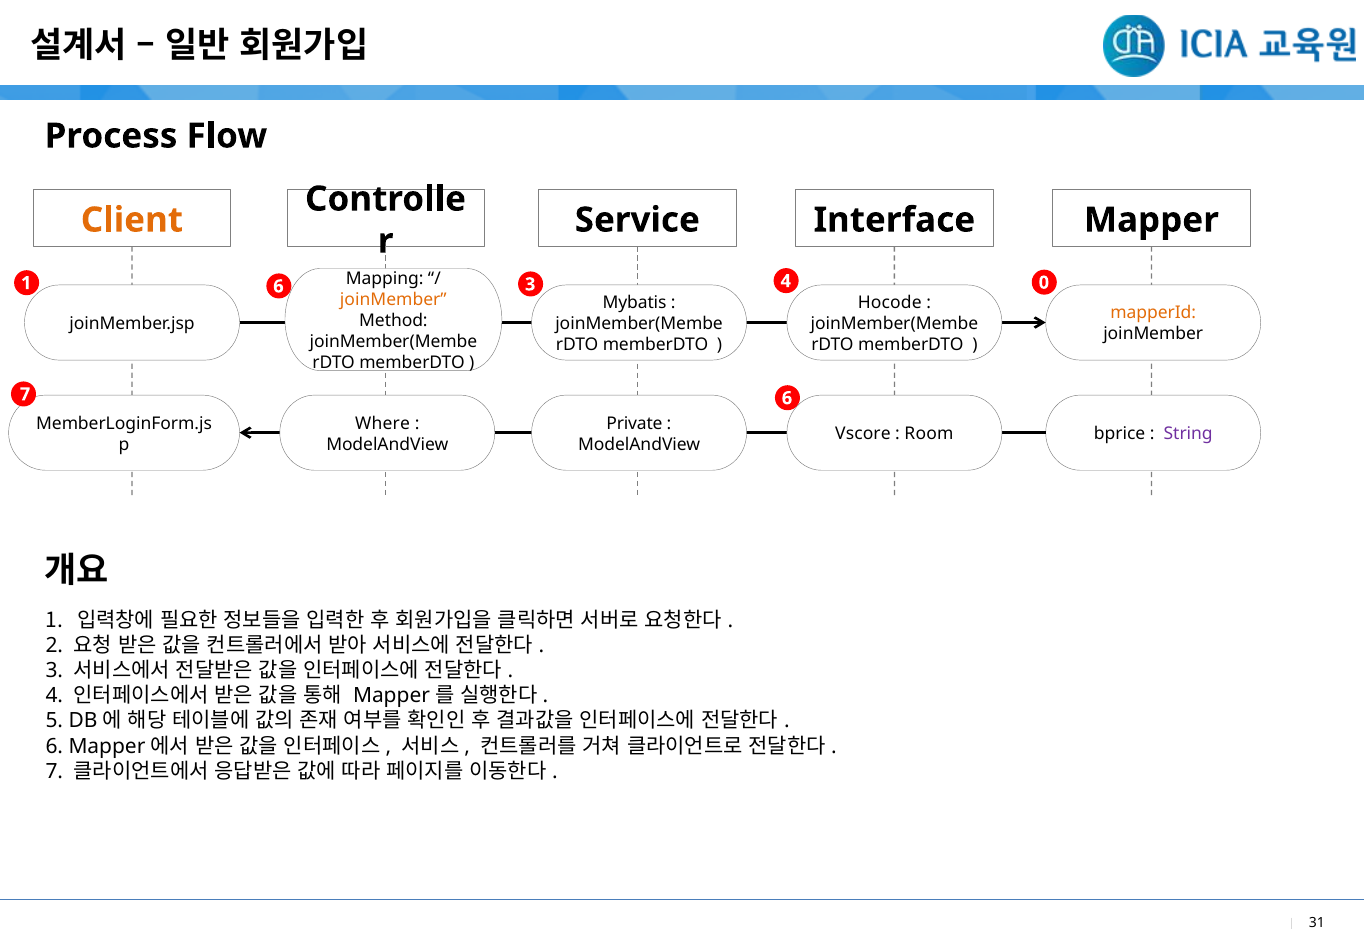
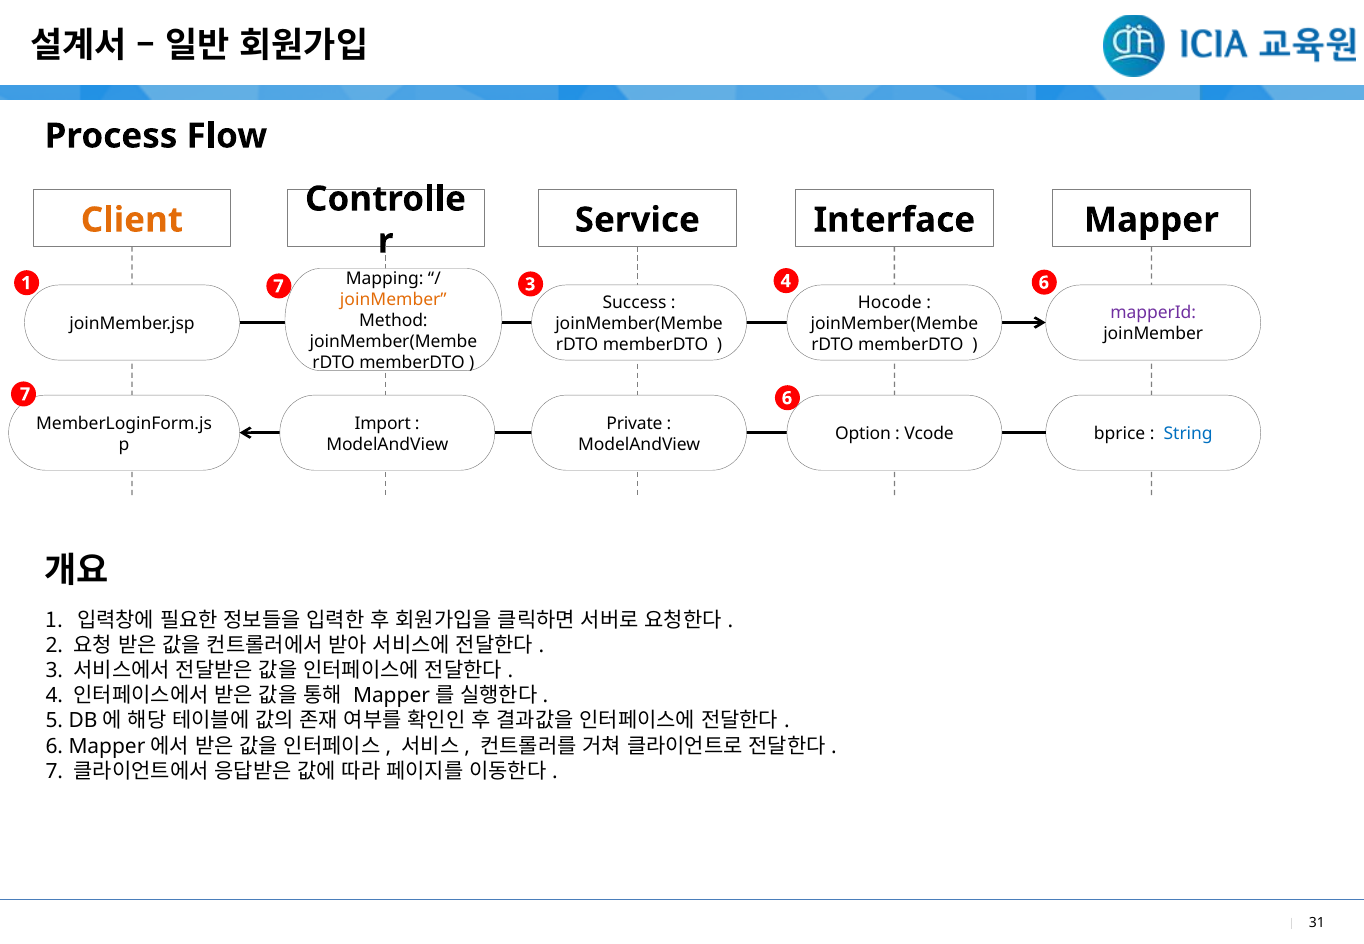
1 6: 6 -> 7
4 0: 0 -> 6
Mybatis: Mybatis -> Success
mapperId colour: orange -> purple
Where: Where -> Import
Vscore: Vscore -> Option
Room: Room -> Vcode
String colour: purple -> blue
